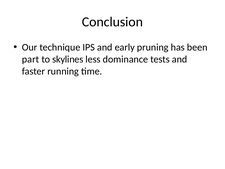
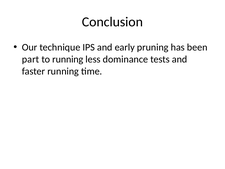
to skylines: skylines -> running
